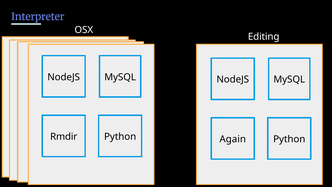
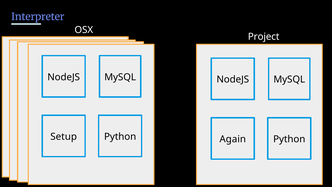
Editing: Editing -> Project
Rmdir: Rmdir -> Setup
